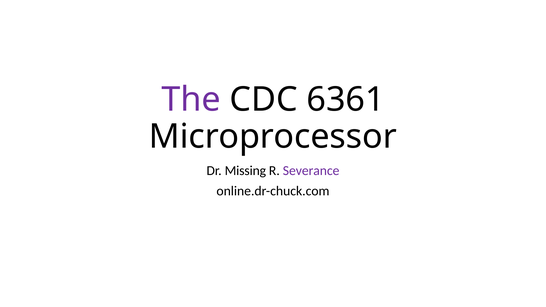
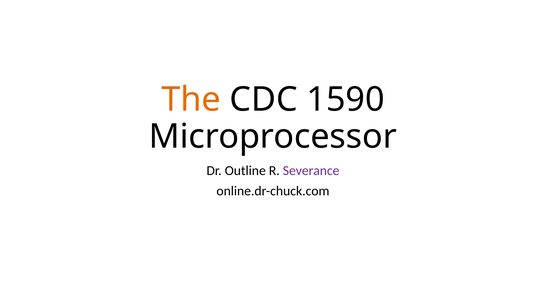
The colour: purple -> orange
6361: 6361 -> 1590
Missing: Missing -> Outline
